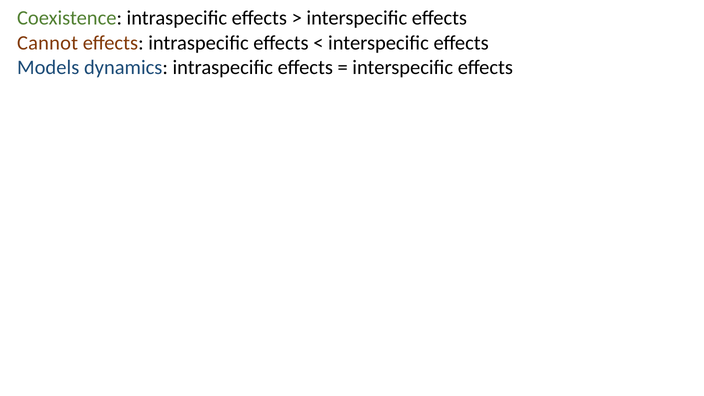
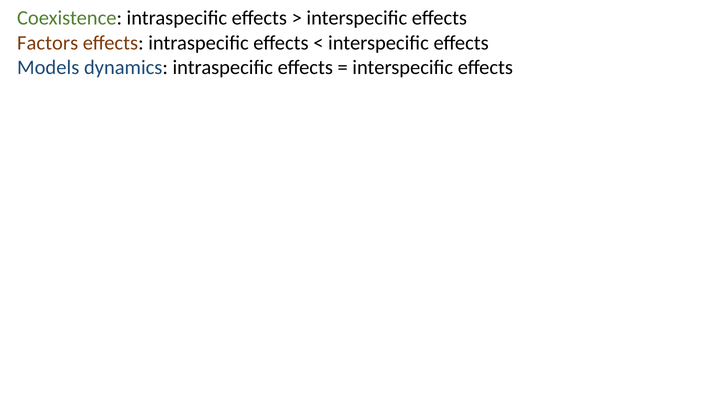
Cannot: Cannot -> Factors
